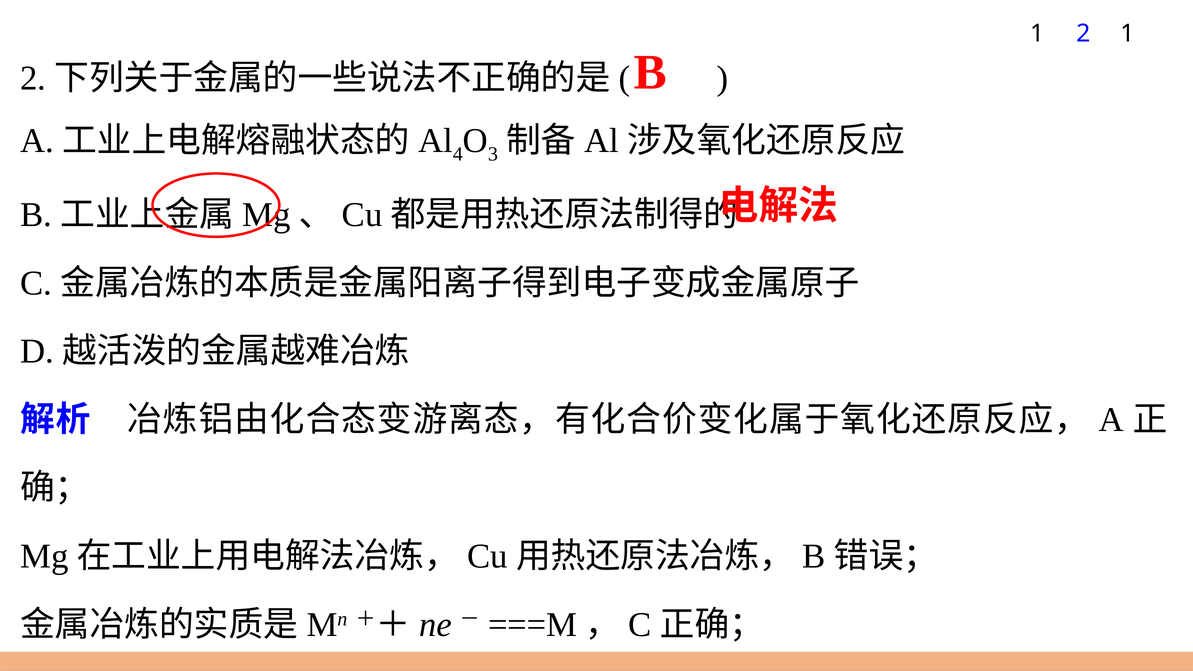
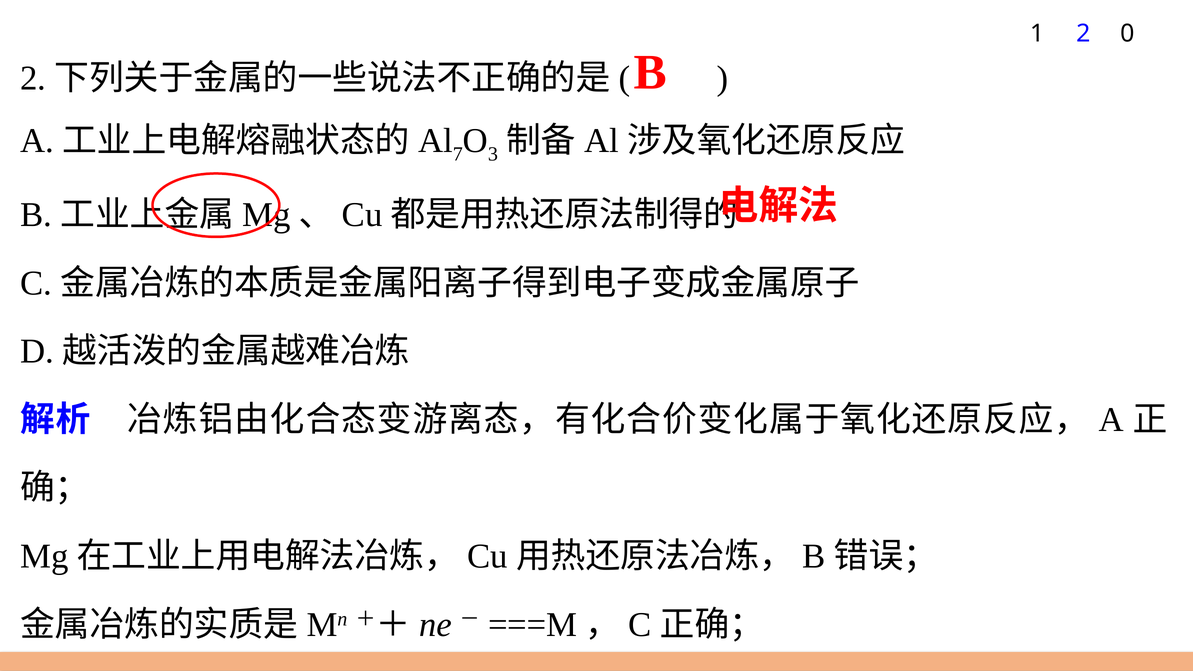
2 1: 1 -> 0
4: 4 -> 7
